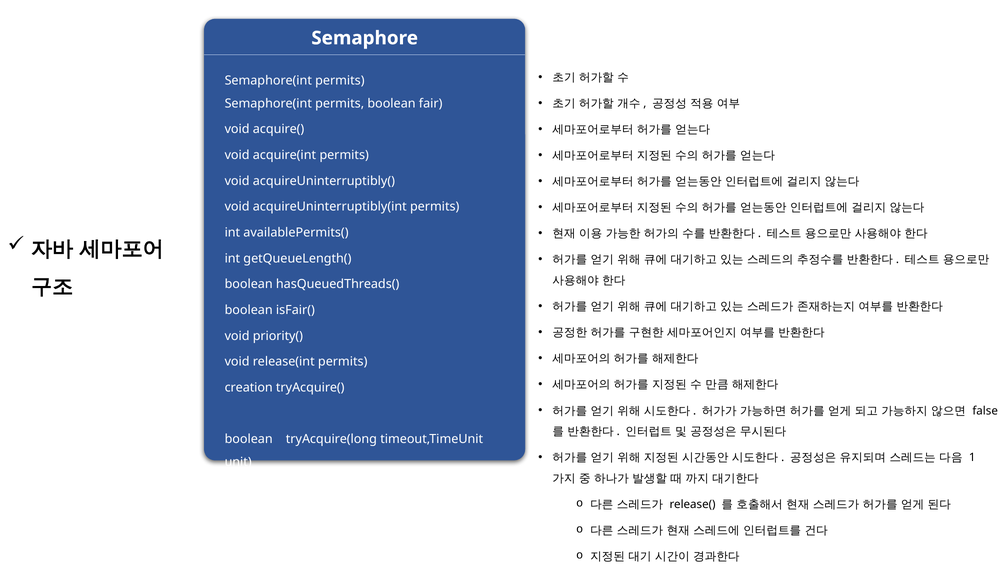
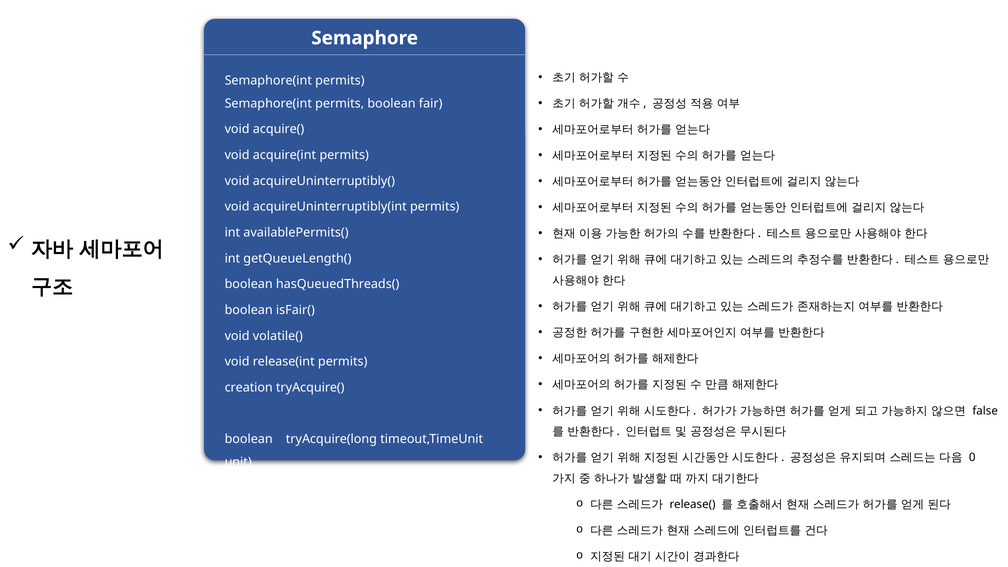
priority(: priority( -> volatile(
1: 1 -> 0
